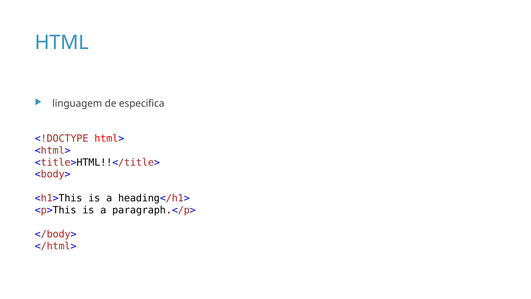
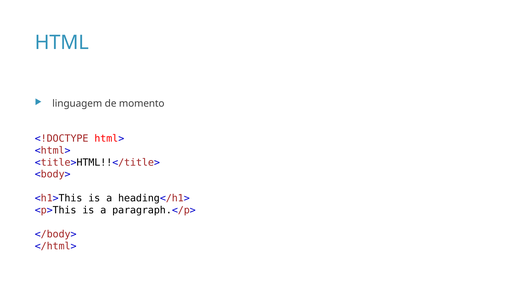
especifica: especifica -> momento
